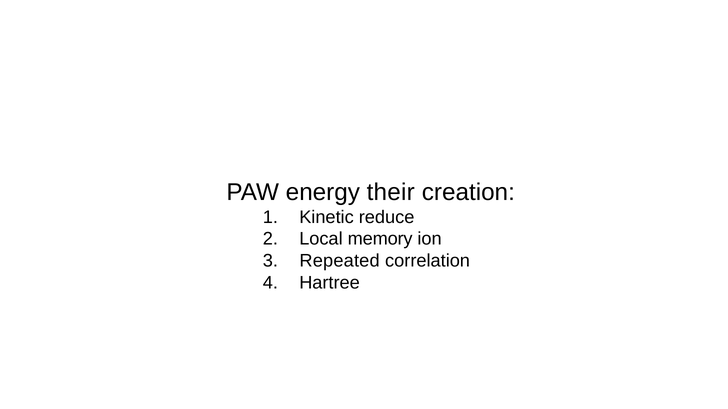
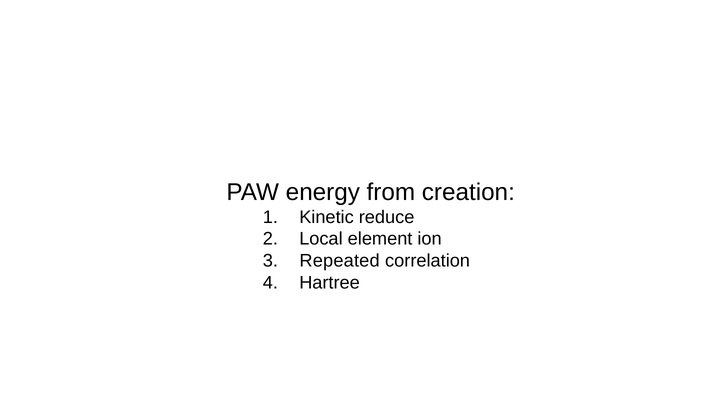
their: their -> from
memory: memory -> element
